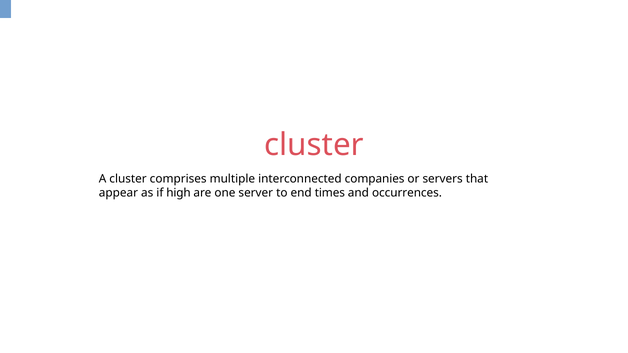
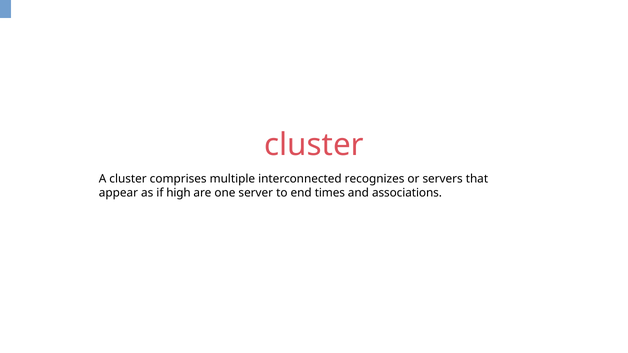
companies: companies -> recognizes
occurrences: occurrences -> associations
